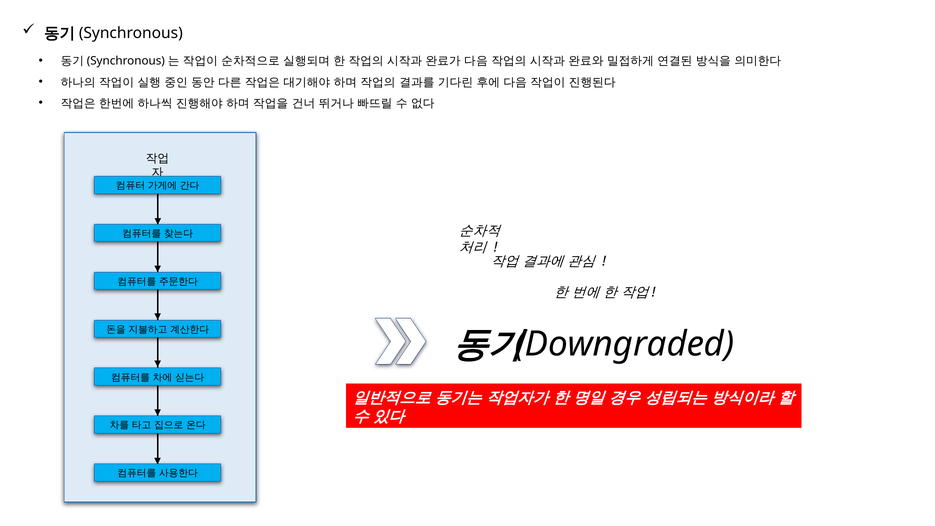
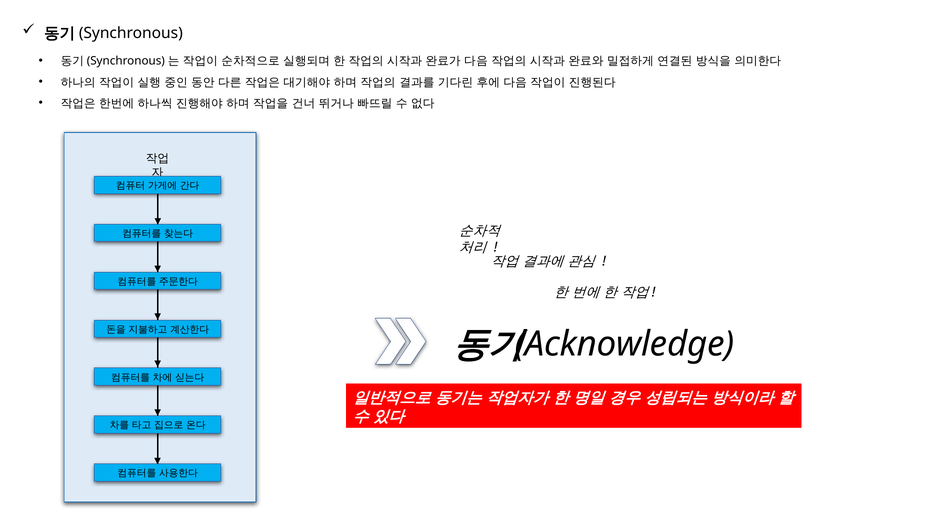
Downgraded: Downgraded -> Acknowledge
